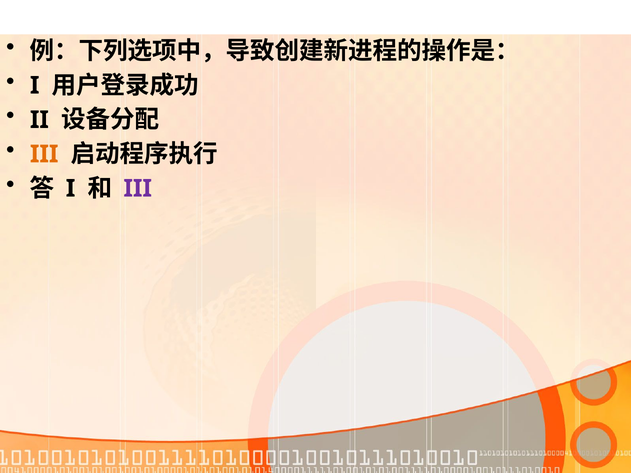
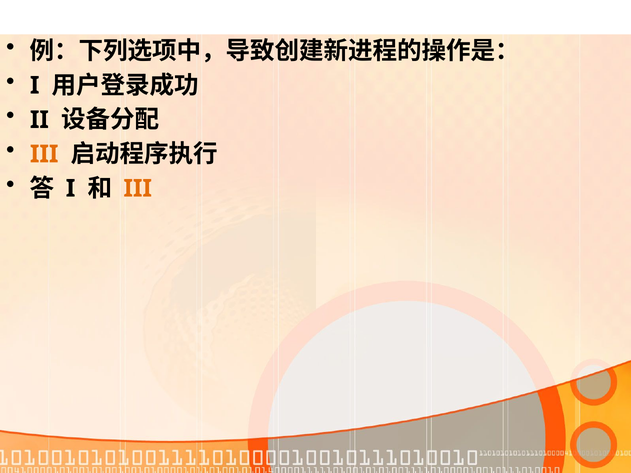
III at (138, 189) colour: purple -> orange
